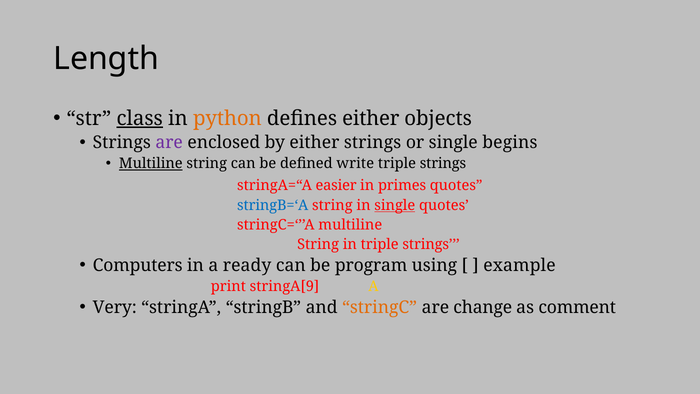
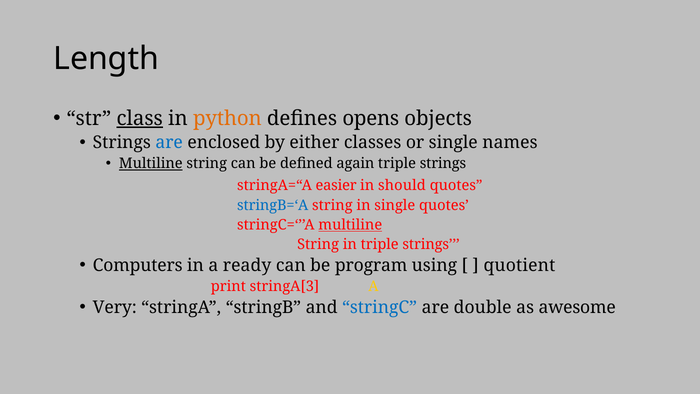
defines either: either -> opens
are at (169, 142) colour: purple -> blue
either strings: strings -> classes
begins: begins -> names
write: write -> again
primes: primes -> should
single at (395, 205) underline: present -> none
multiline at (350, 225) underline: none -> present
example: example -> quotient
stringA[9: stringA[9 -> stringA[3
stringC colour: orange -> blue
change: change -> double
comment: comment -> awesome
